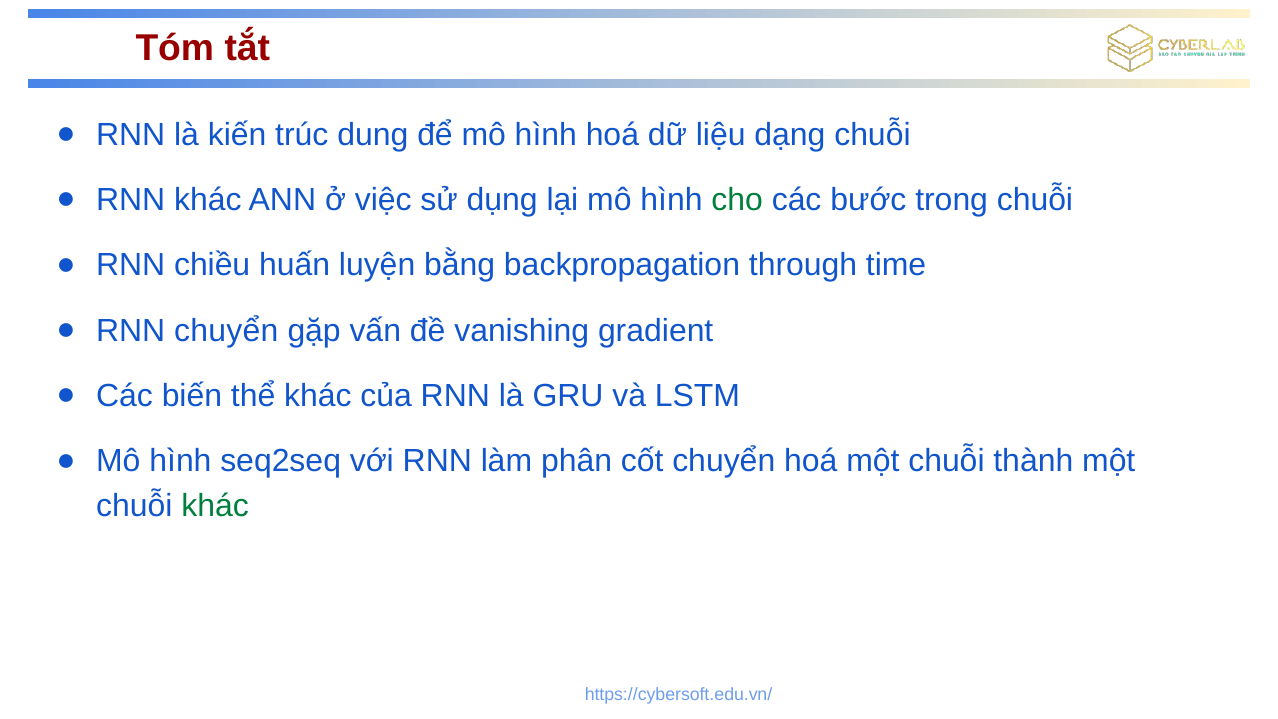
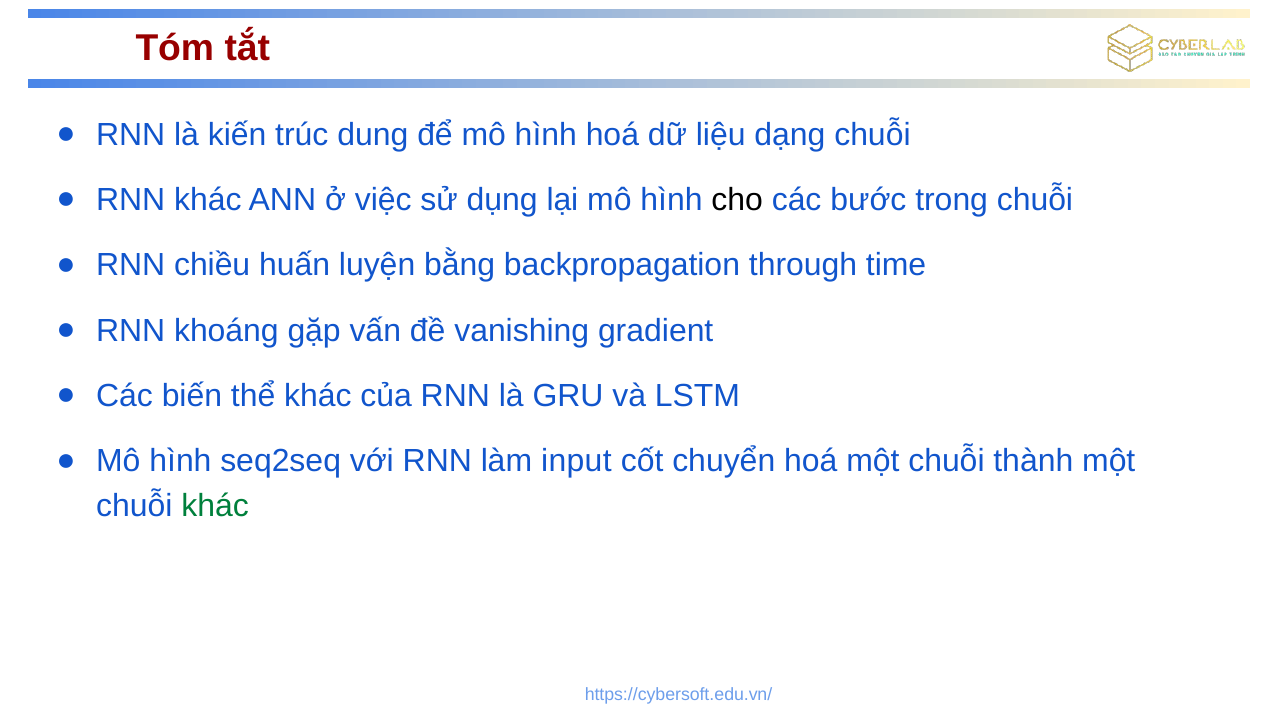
cho colour: green -> black
RNN chuyển: chuyển -> khoáng
phân: phân -> input
